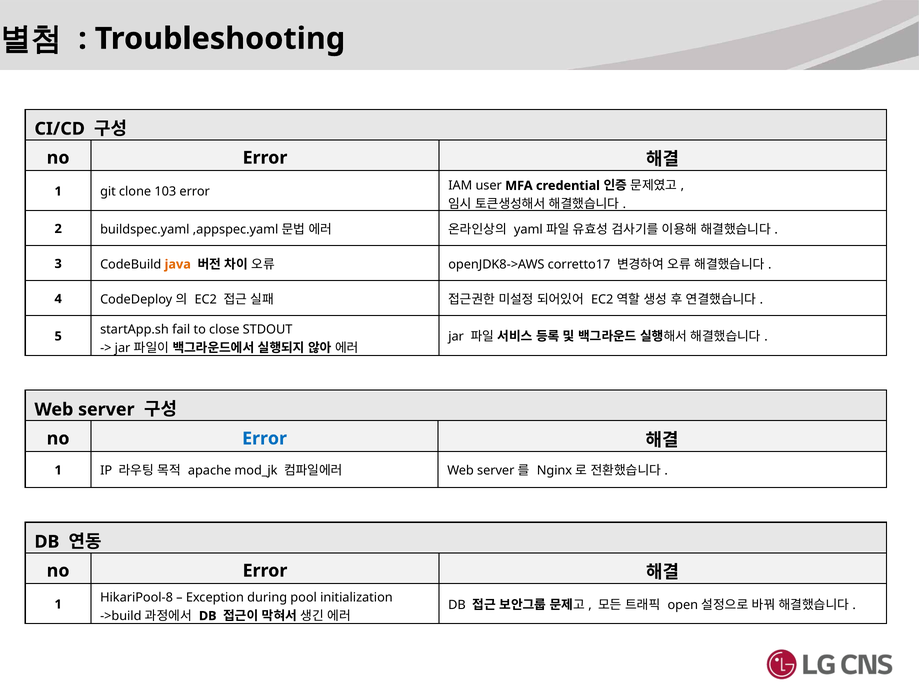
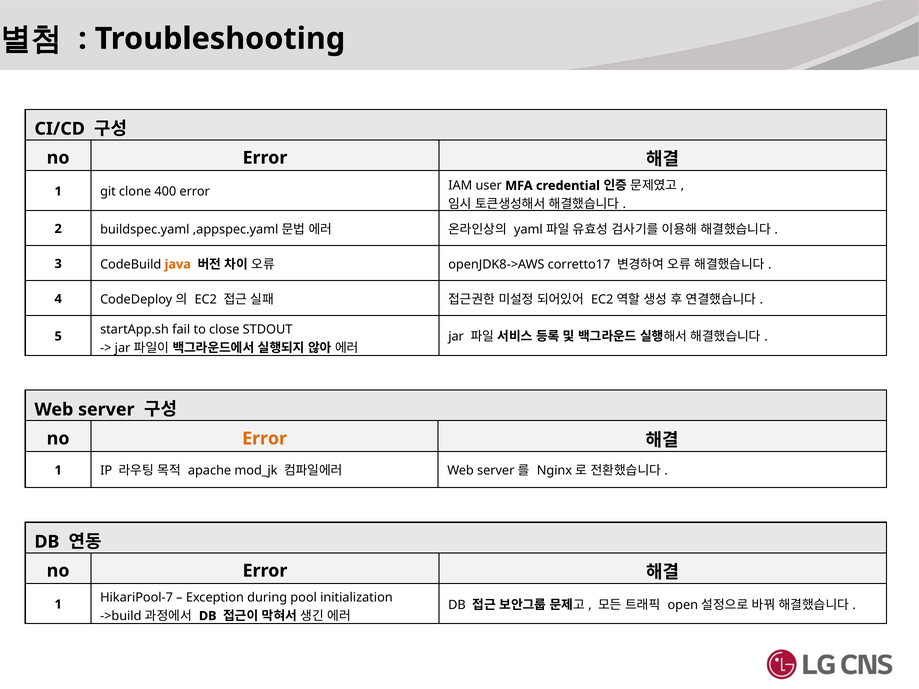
103: 103 -> 400
Error at (265, 439) colour: blue -> orange
HikariPool-8: HikariPool-8 -> HikariPool-7
